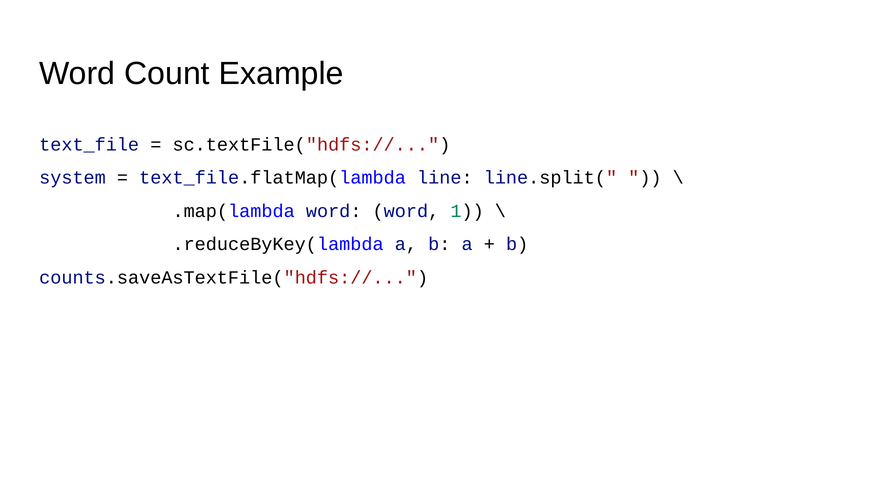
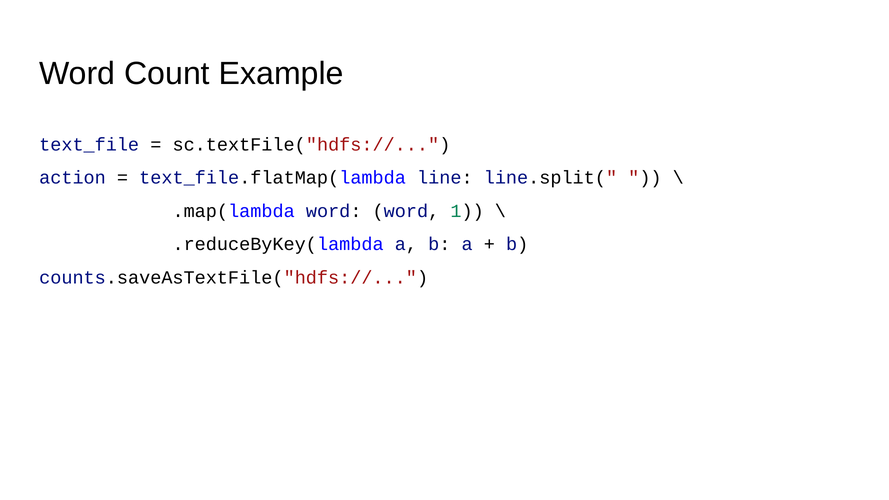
system: system -> action
